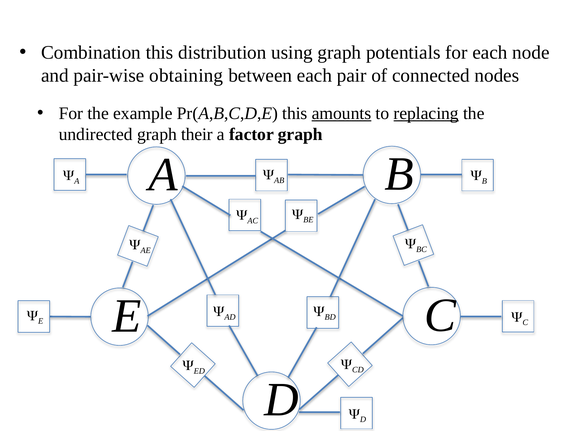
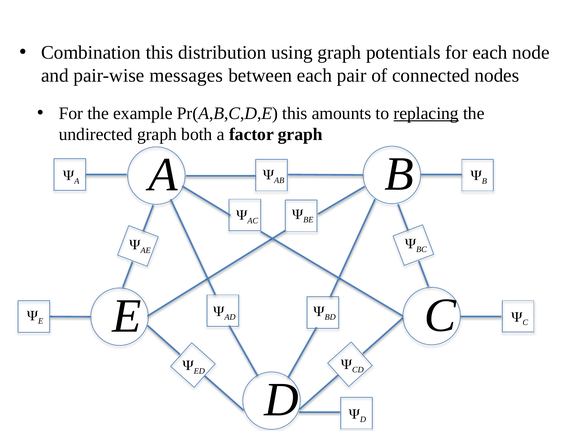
obtaining: obtaining -> messages
amounts underline: present -> none
their: their -> both
